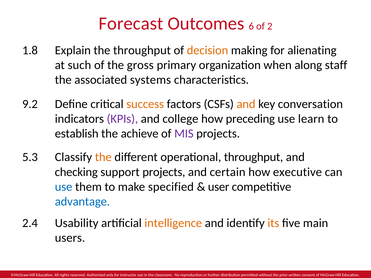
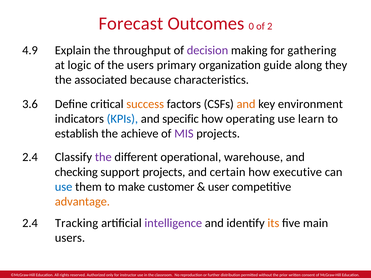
6: 6 -> 0
1.8: 1.8 -> 4.9
decision colour: orange -> purple
alienating: alienating -> gathering
such: such -> logic
the gross: gross -> users
when: when -> guide
staff: staff -> they
systems: systems -> because
9.2: 9.2 -> 3.6
conversation: conversation -> environment
KPIs colour: purple -> blue
college: college -> specific
preceding: preceding -> operating
5.3 at (30, 157): 5.3 -> 2.4
the at (103, 157) colour: orange -> purple
operational throughput: throughput -> warehouse
specified: specified -> customer
advantage colour: blue -> orange
Usability: Usability -> Tracking
intelligence colour: orange -> purple
